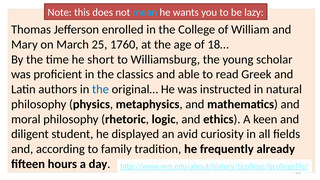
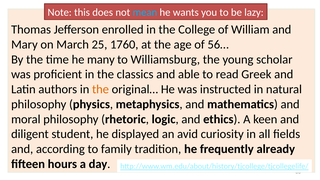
18…: 18… -> 56…
short: short -> many
the at (101, 89) colour: blue -> orange
